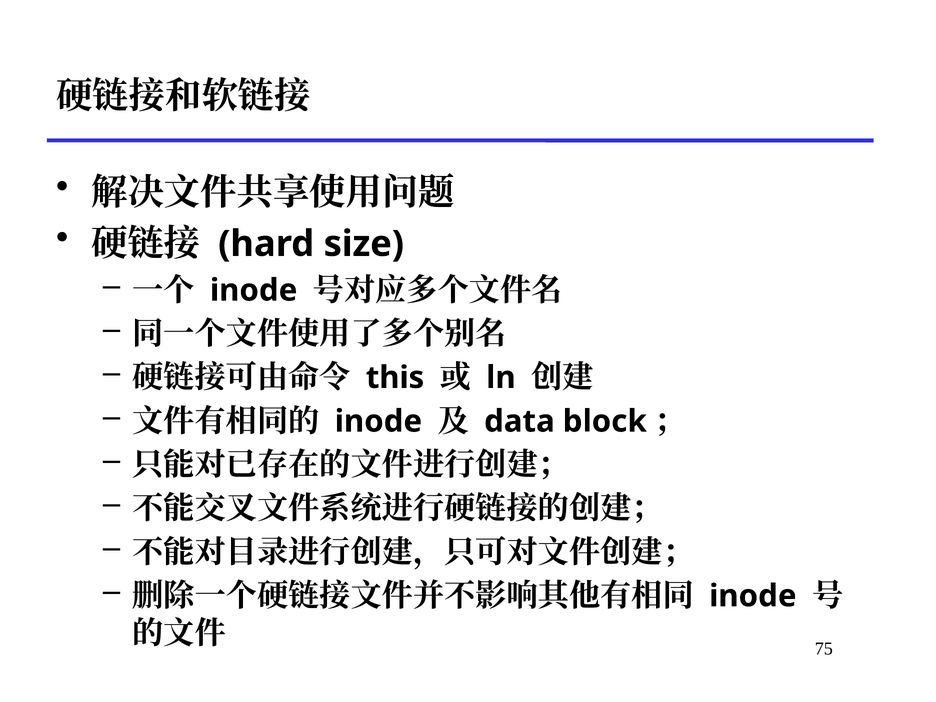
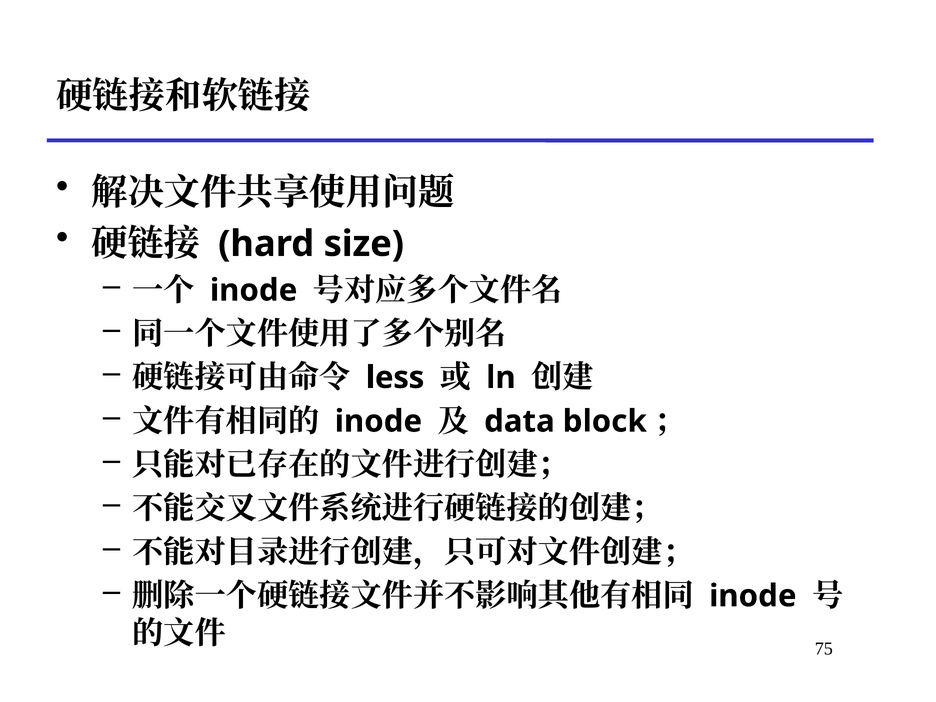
this: this -> less
